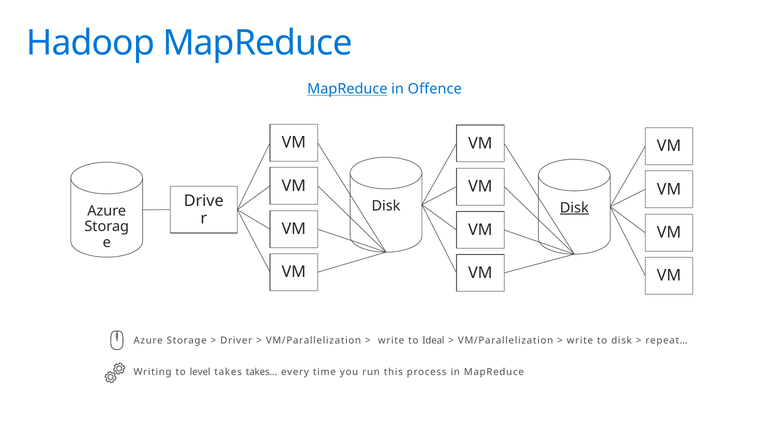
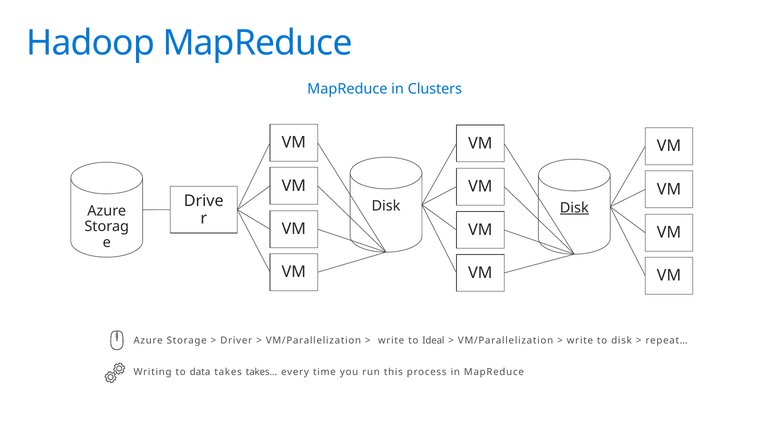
MapReduce at (347, 89) underline: present -> none
Offence: Offence -> Clusters
level: level -> data
